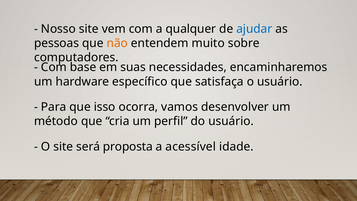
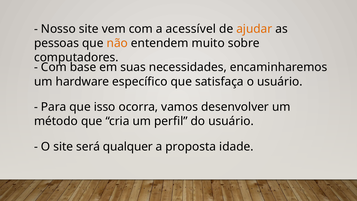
qualquer: qualquer -> acessível
ajudar colour: blue -> orange
proposta: proposta -> qualquer
acessível: acessível -> proposta
